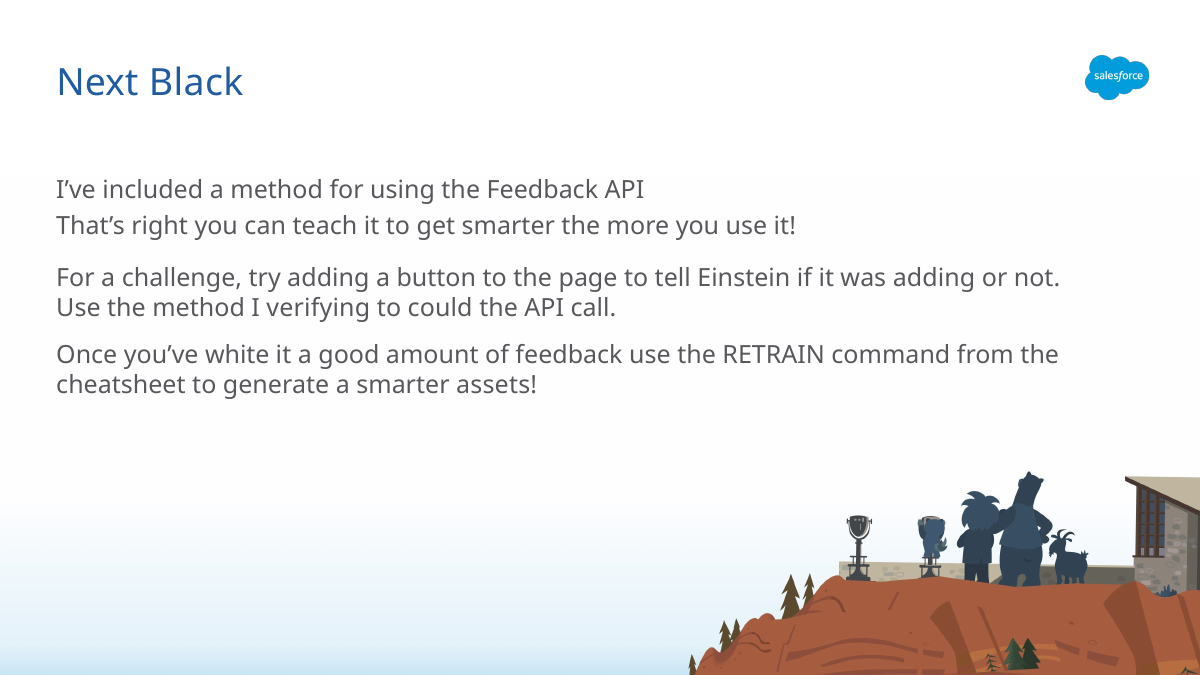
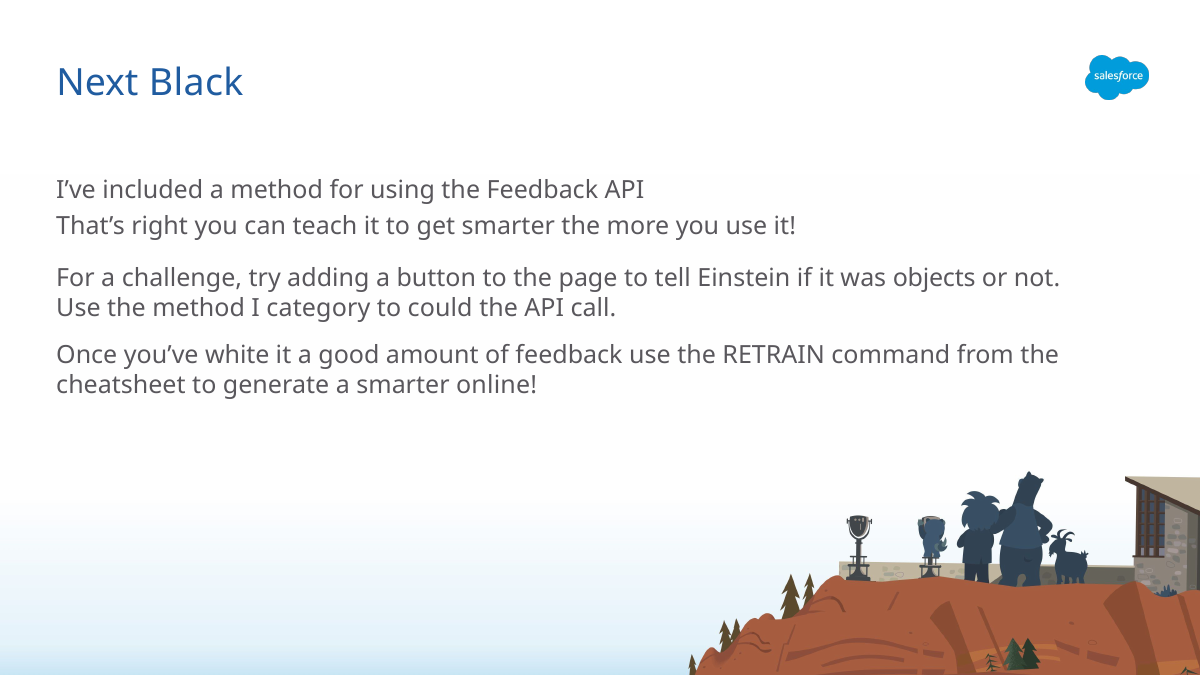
was adding: adding -> objects
verifying: verifying -> category
assets: assets -> online
